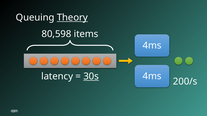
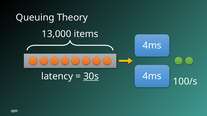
Theory underline: present -> none
80,598: 80,598 -> 13,000
200/s: 200/s -> 100/s
